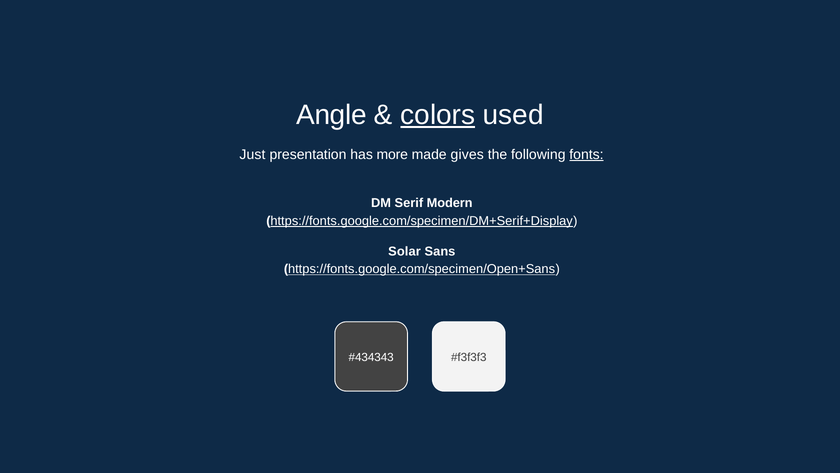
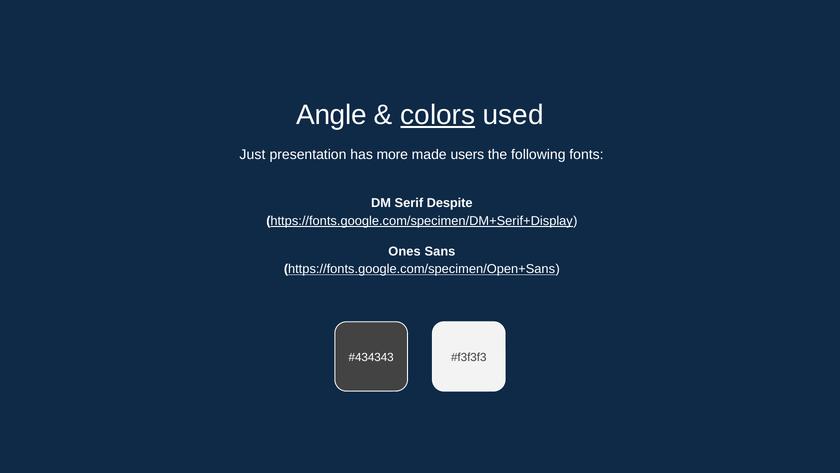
gives: gives -> users
fonts underline: present -> none
Modern: Modern -> Despite
Solar: Solar -> Ones
